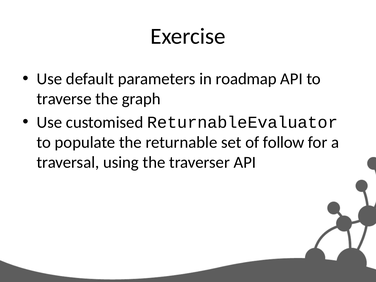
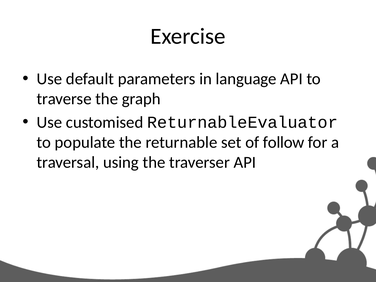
roadmap: roadmap -> language
